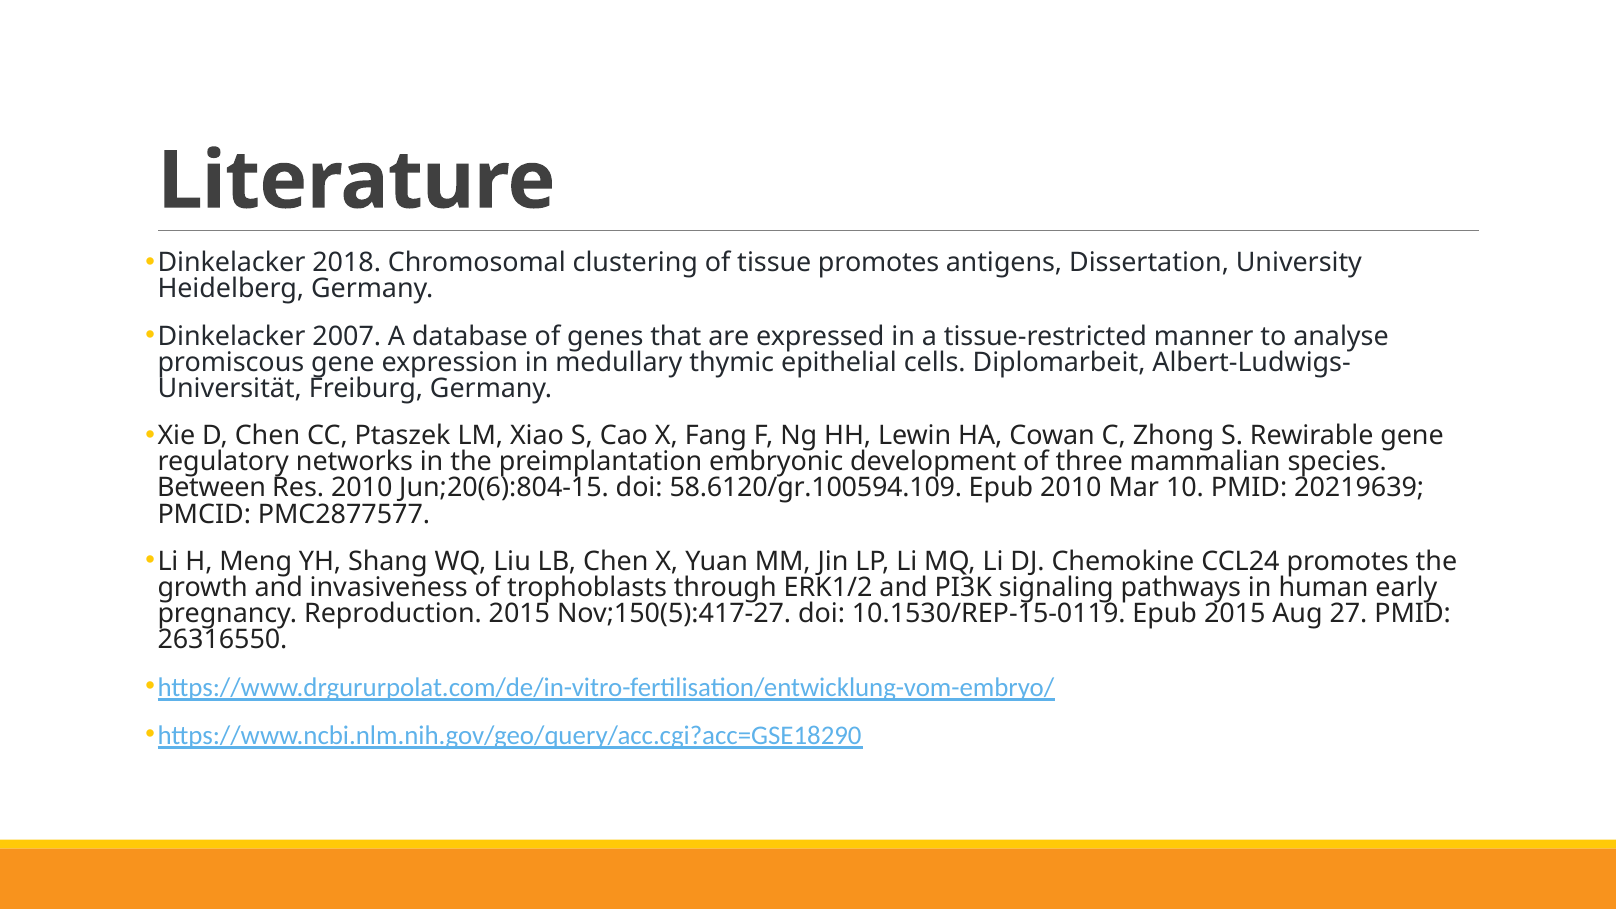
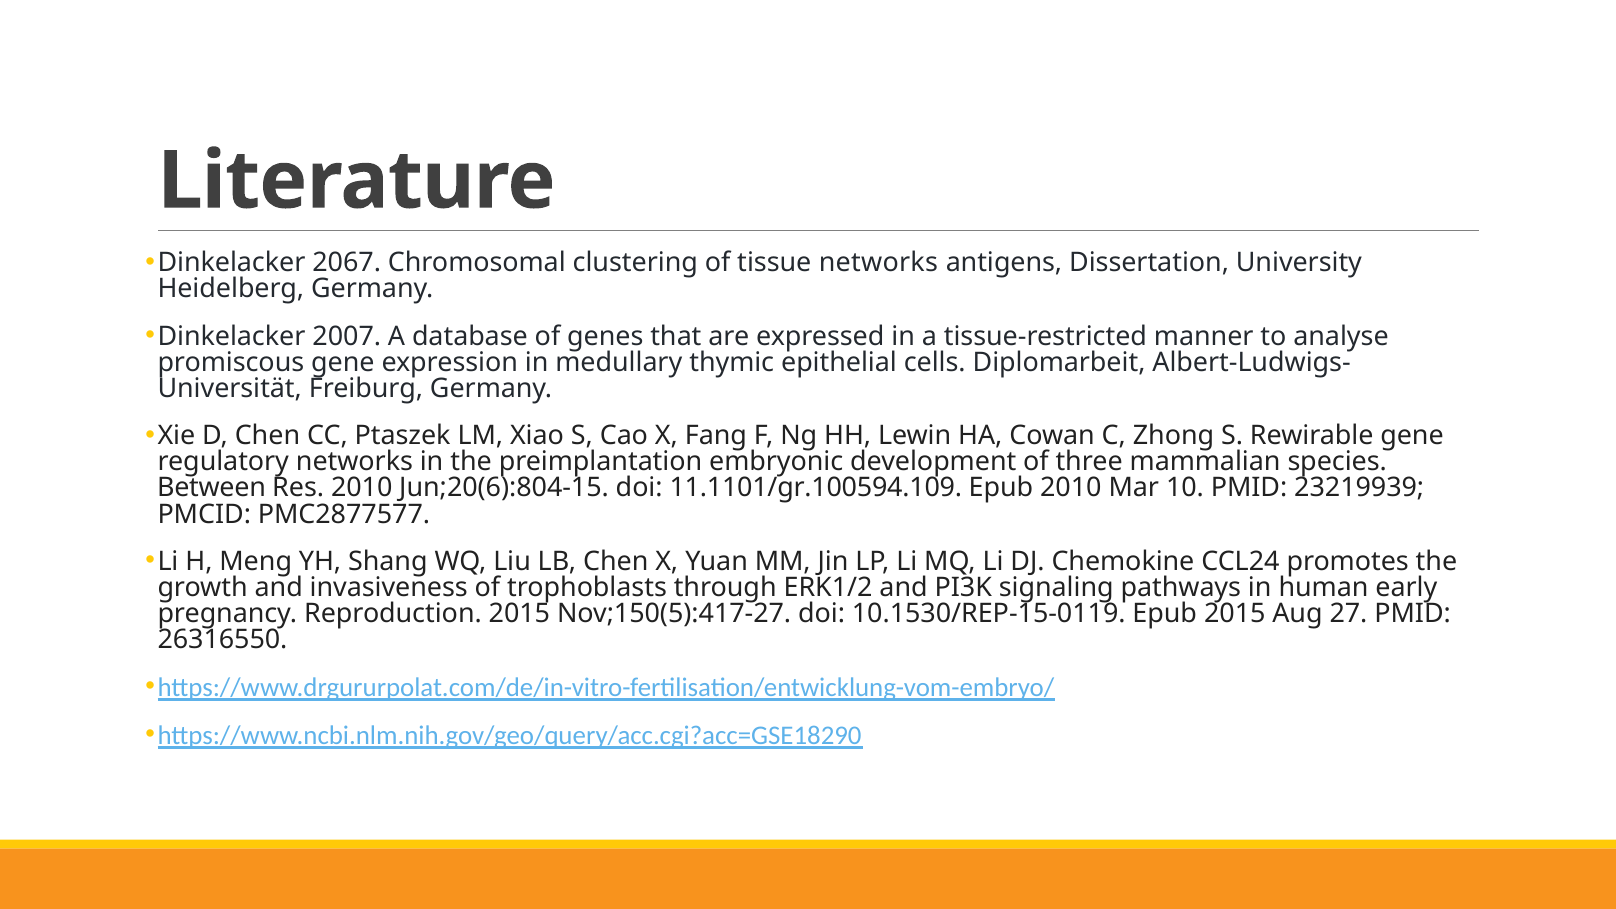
2018: 2018 -> 2067
tissue promotes: promotes -> networks
58.6120/gr.100594.109: 58.6120/gr.100594.109 -> 11.1101/gr.100594.109
20219639: 20219639 -> 23219939
